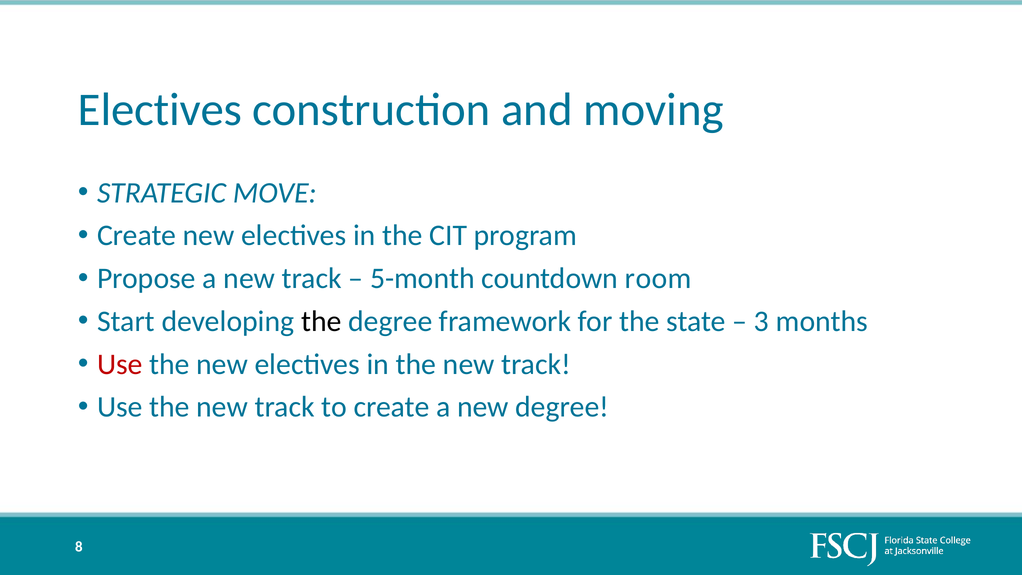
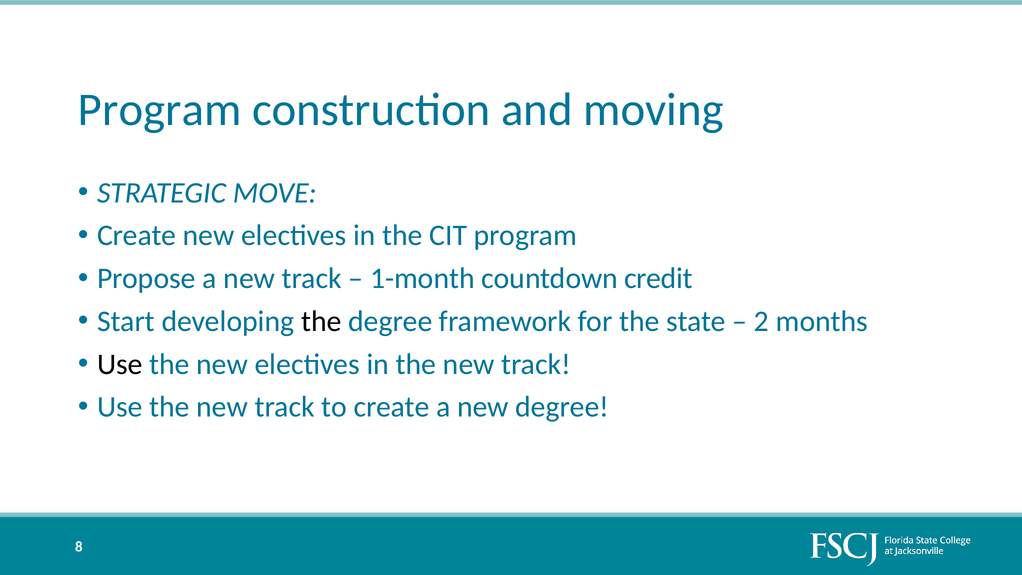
Electives at (160, 110): Electives -> Program
5-month: 5-month -> 1-month
room: room -> credit
3: 3 -> 2
Use at (120, 364) colour: red -> black
